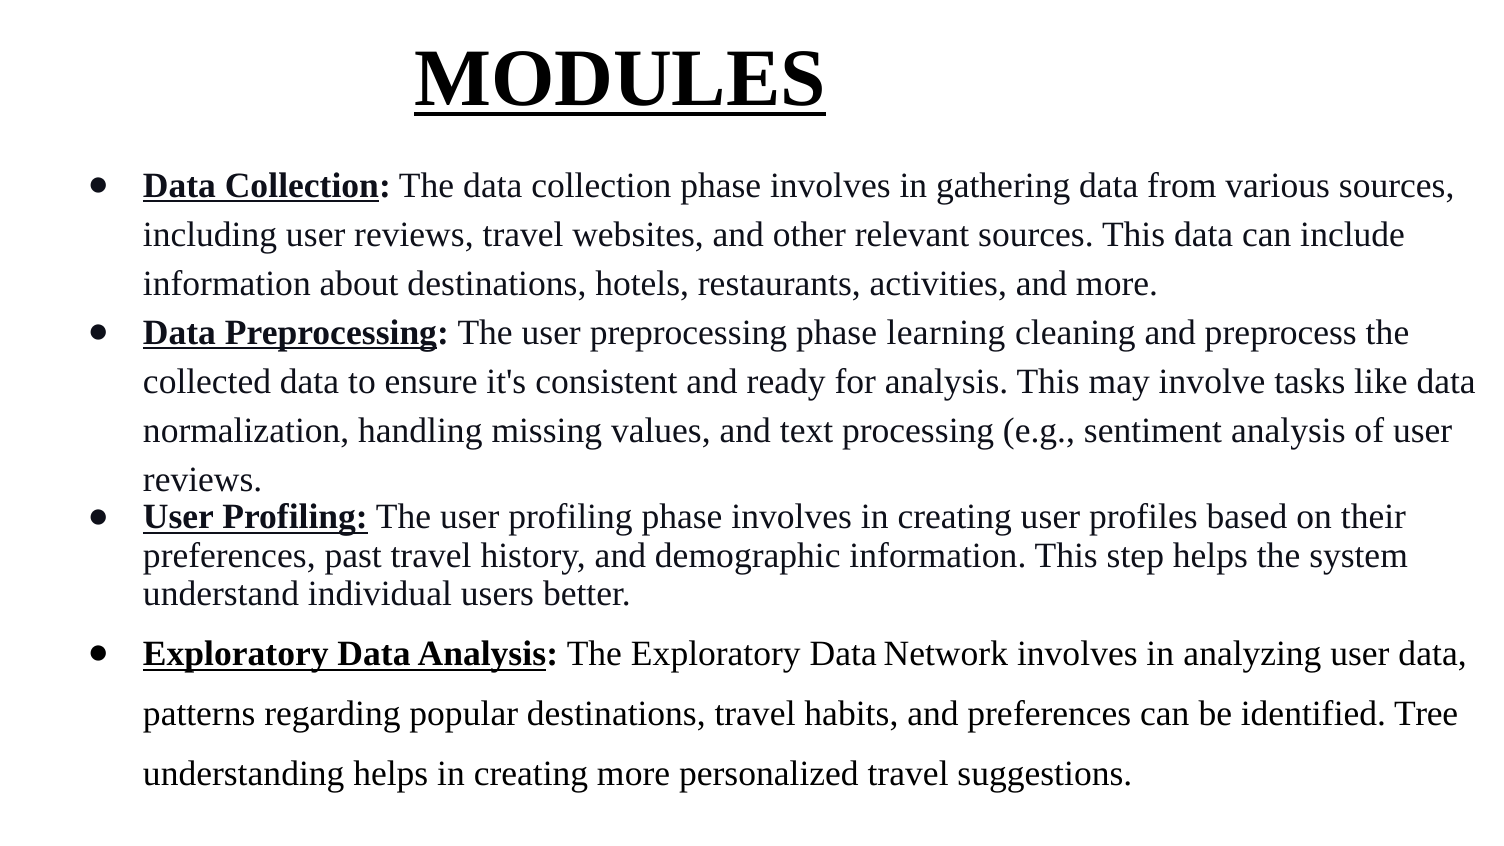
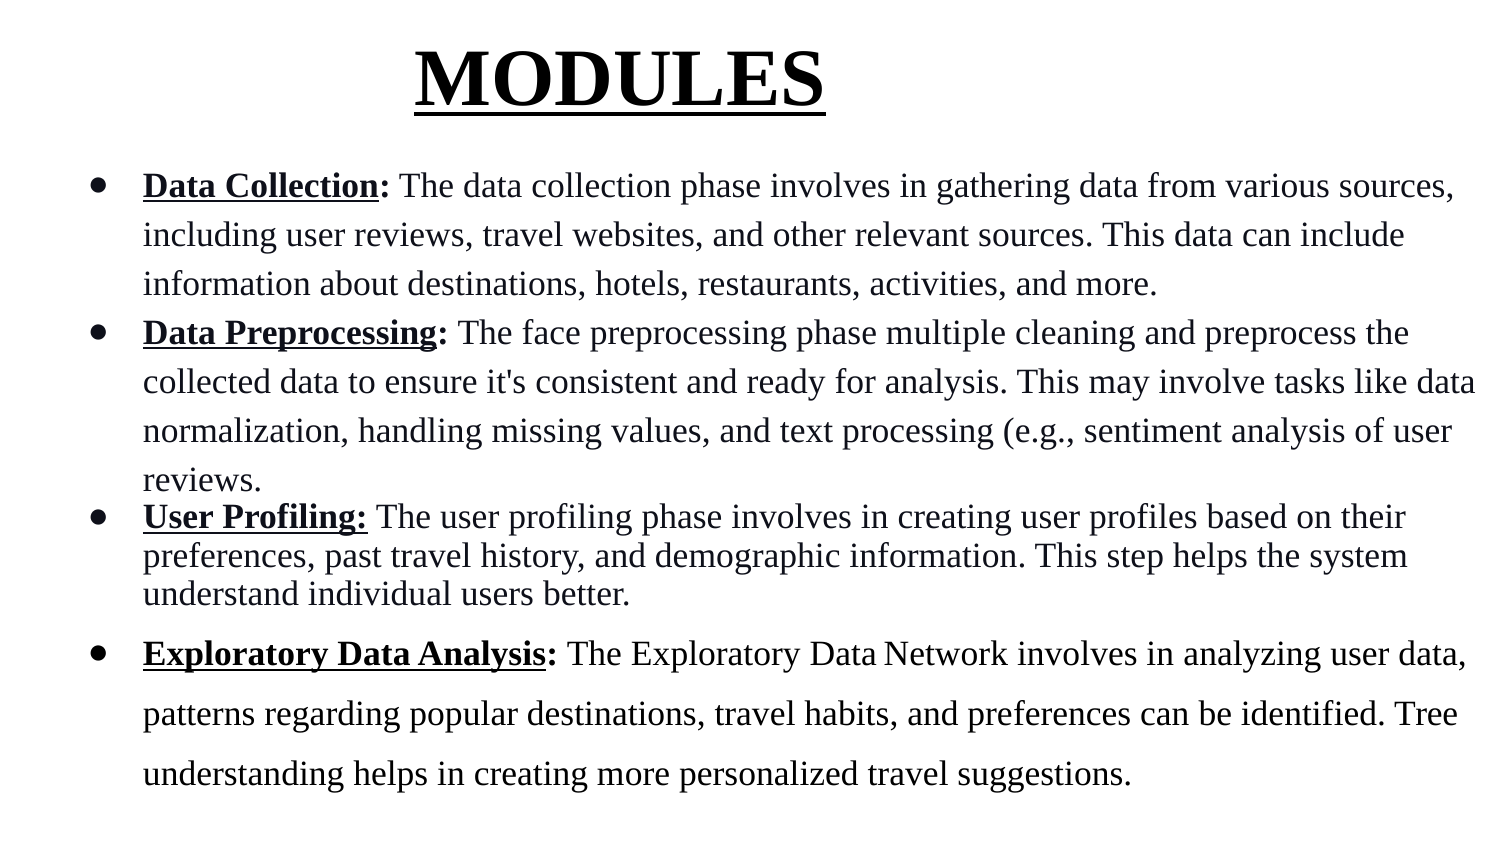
Preprocessing The user: user -> face
learning: learning -> multiple
